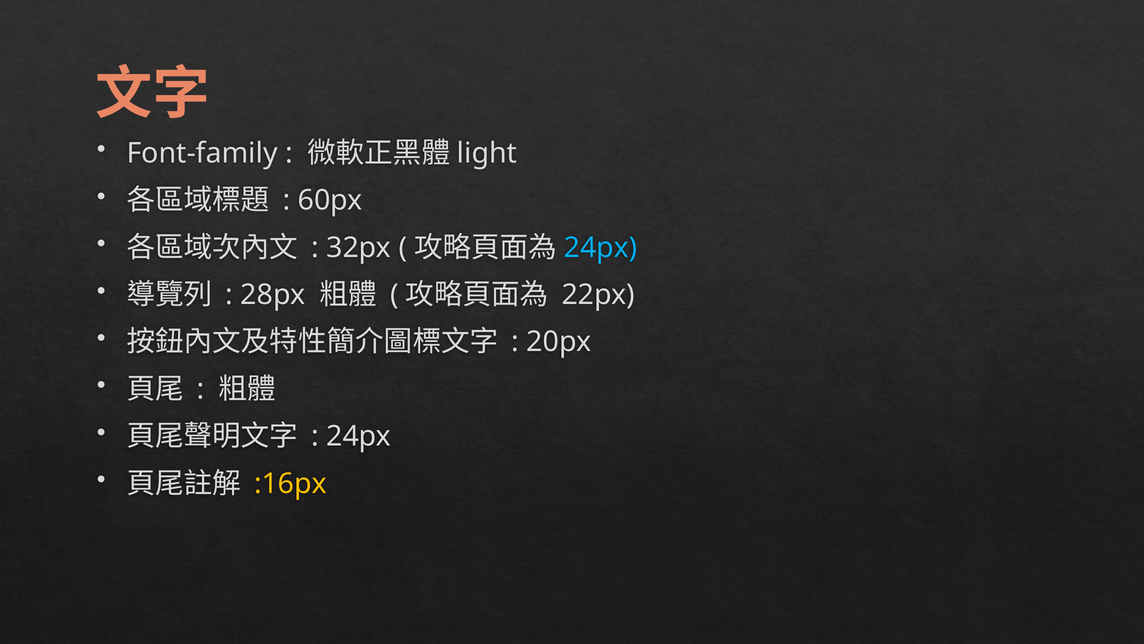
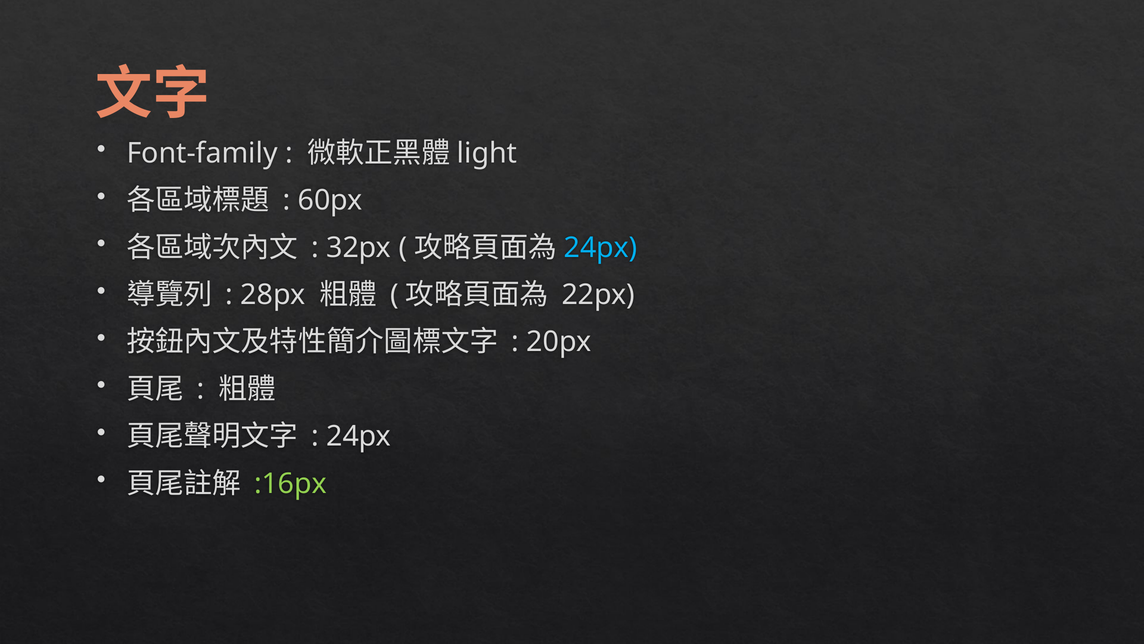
:16px colour: yellow -> light green
